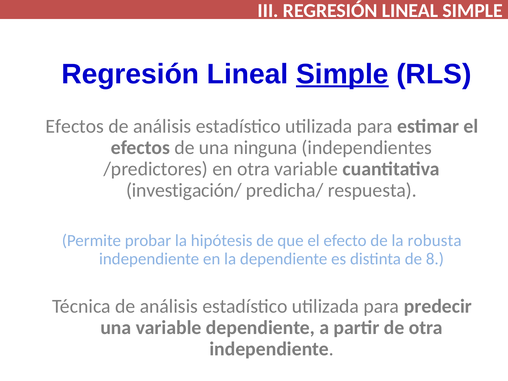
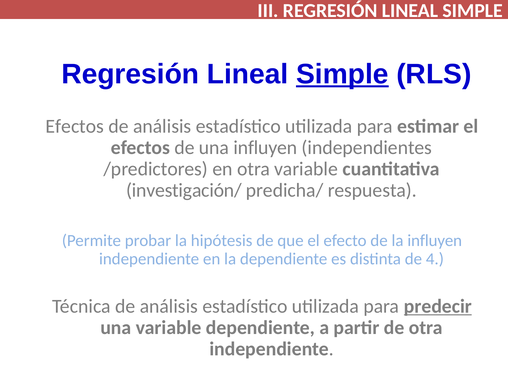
una ninguna: ninguna -> influyen
la robusta: robusta -> influyen
8: 8 -> 4
predecir underline: none -> present
